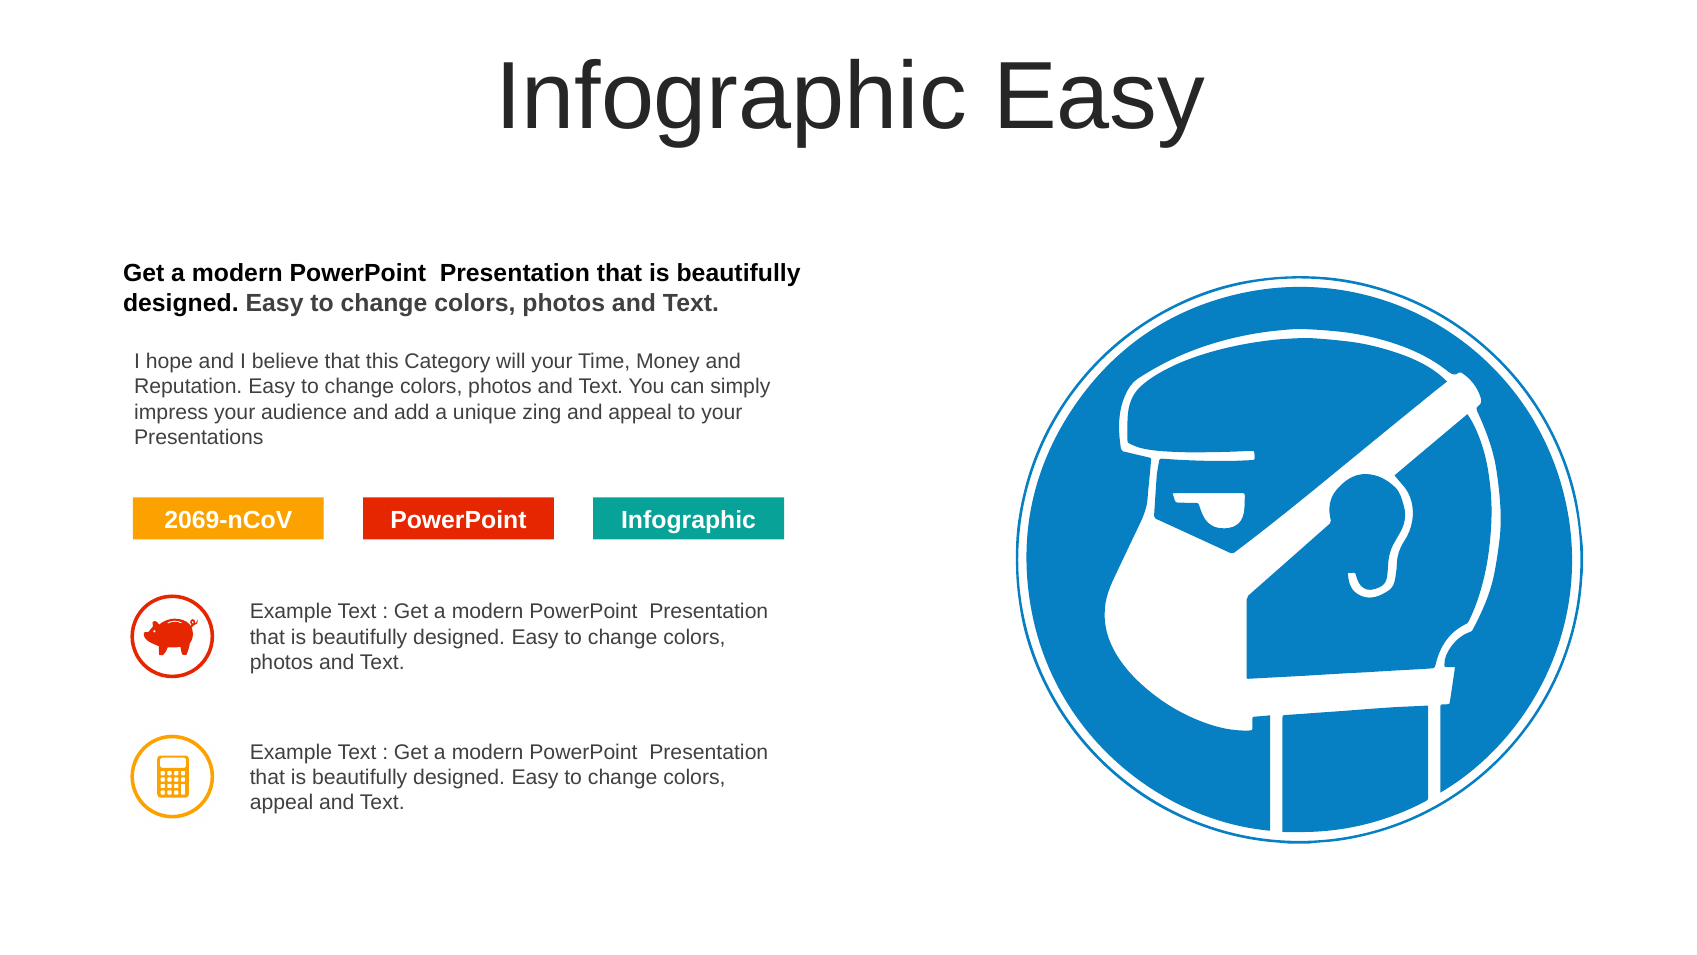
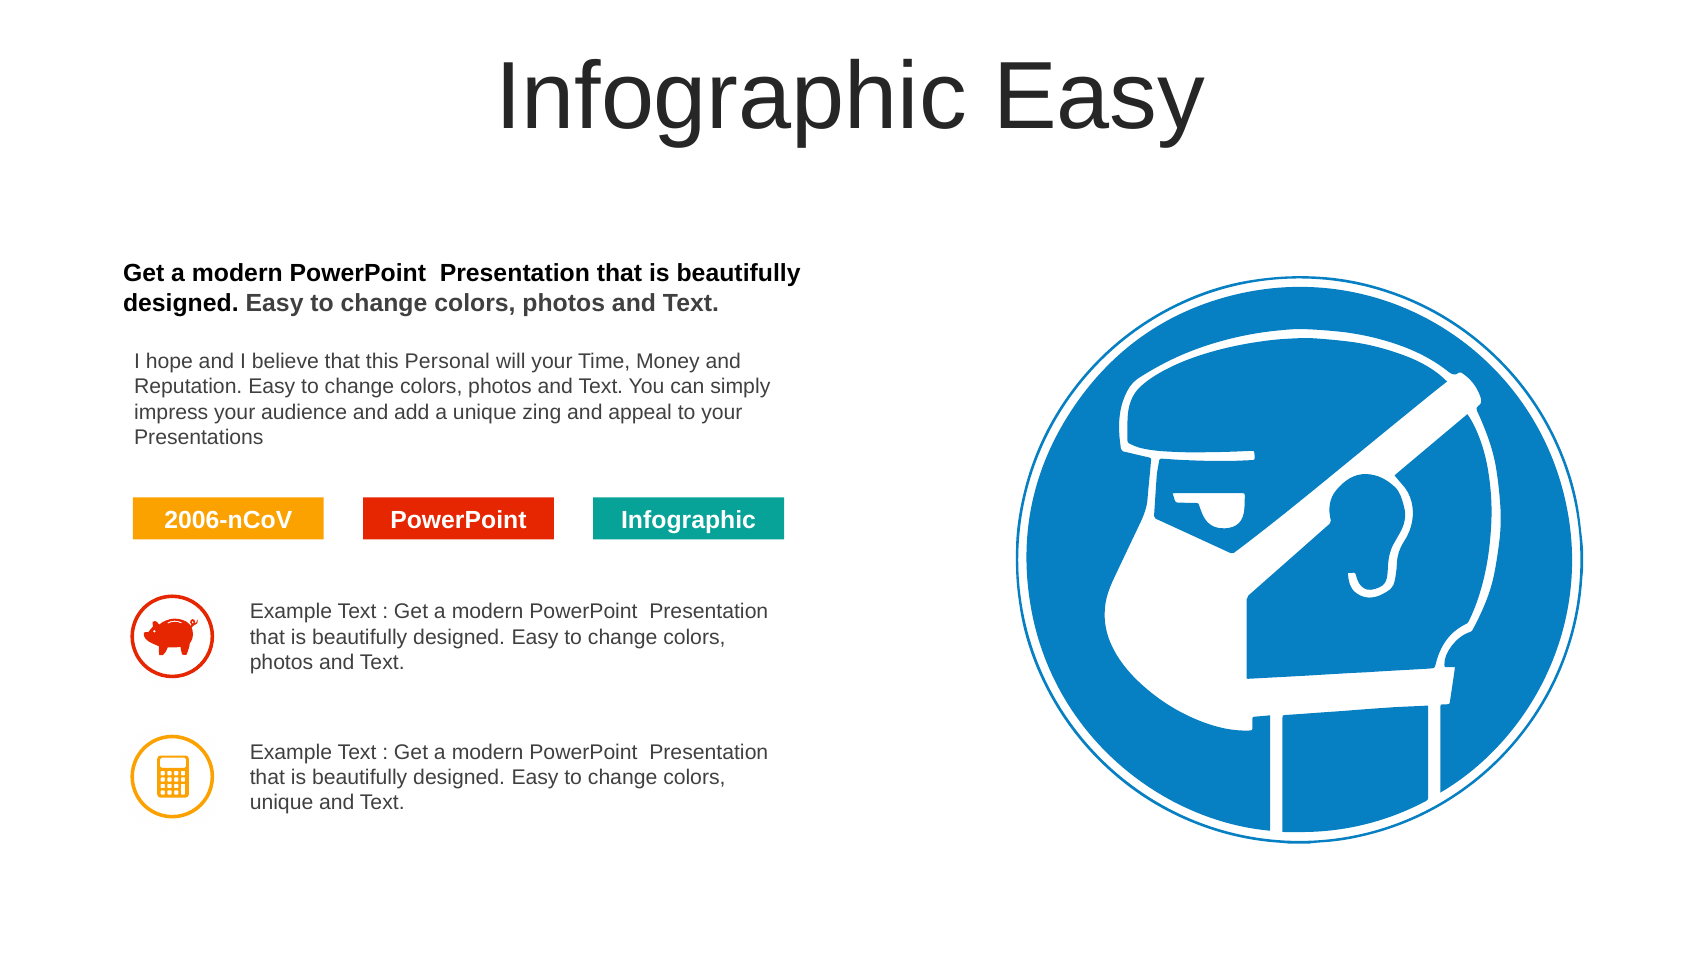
Category: Category -> Personal
2069-nCoV: 2069-nCoV -> 2006-nCoV
appeal at (282, 803): appeal -> unique
